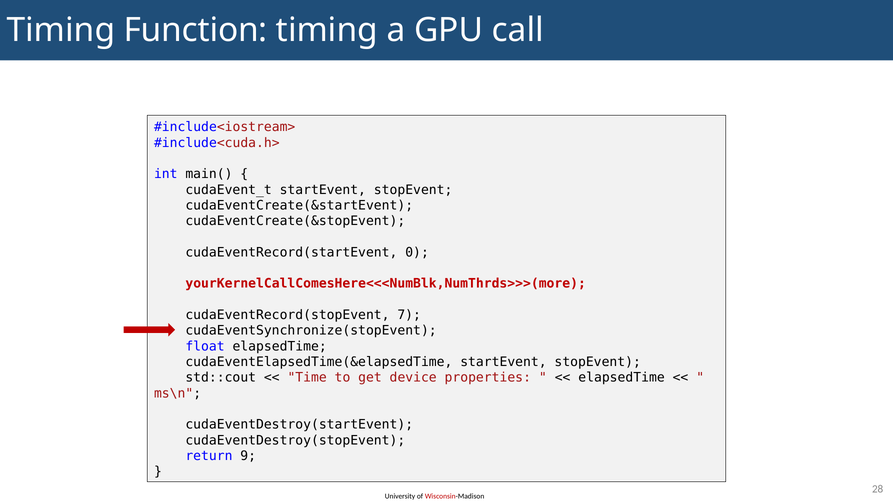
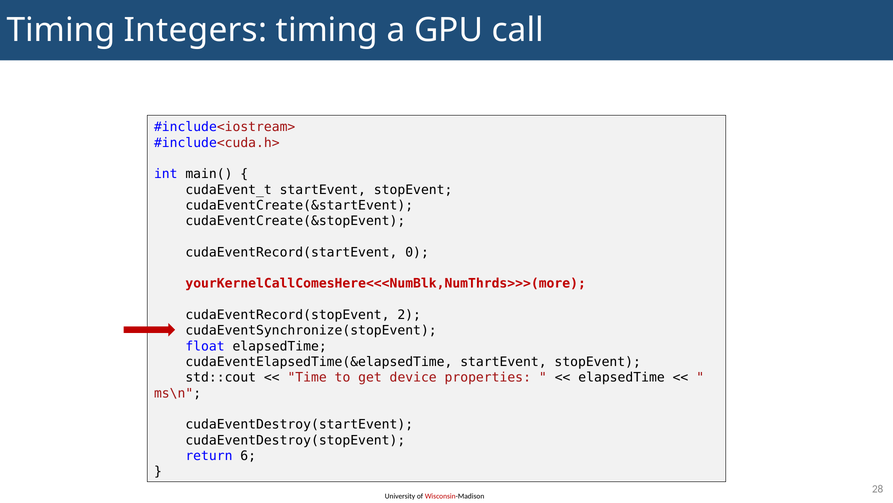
Function: Function -> Integers
7: 7 -> 2
9: 9 -> 6
